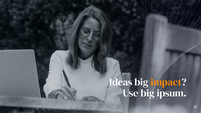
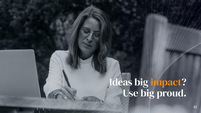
ipsum: ipsum -> proud
